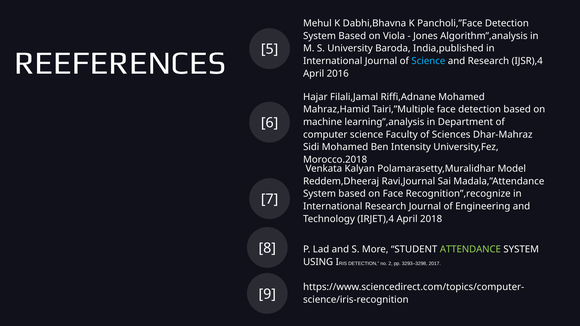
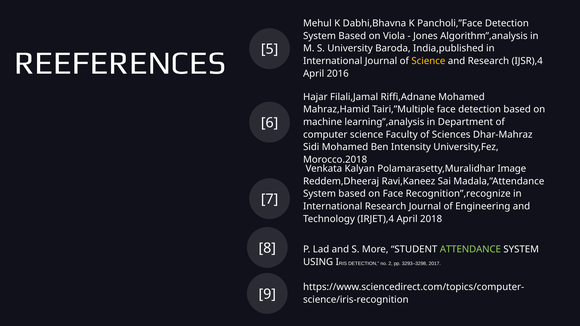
Science at (428, 61) colour: light blue -> yellow
Model: Model -> Image
Ravi,Journal: Ravi,Journal -> Ravi,Kaneez
